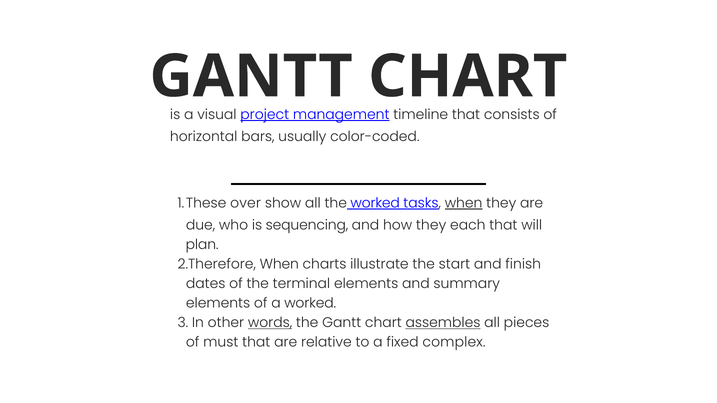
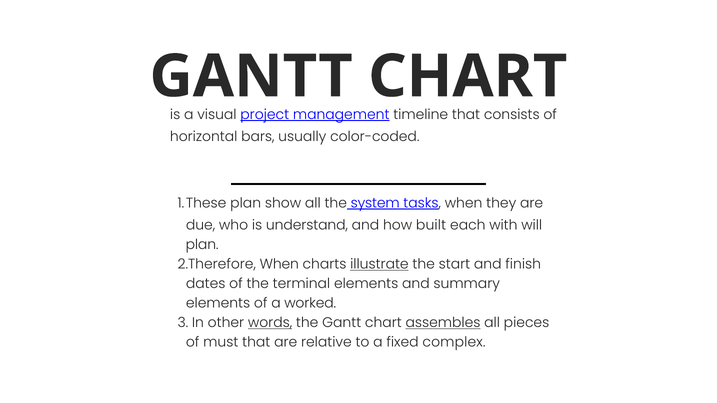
over at (246, 203): over -> plan
the worked: worked -> system
when at (464, 203) underline: present -> none
sequencing: sequencing -> understand
how they: they -> built
each that: that -> with
illustrate underline: none -> present
